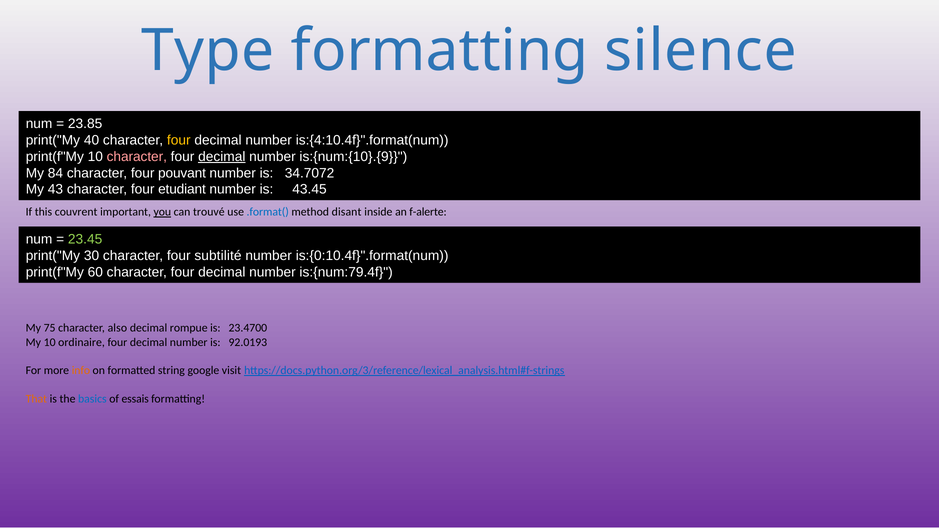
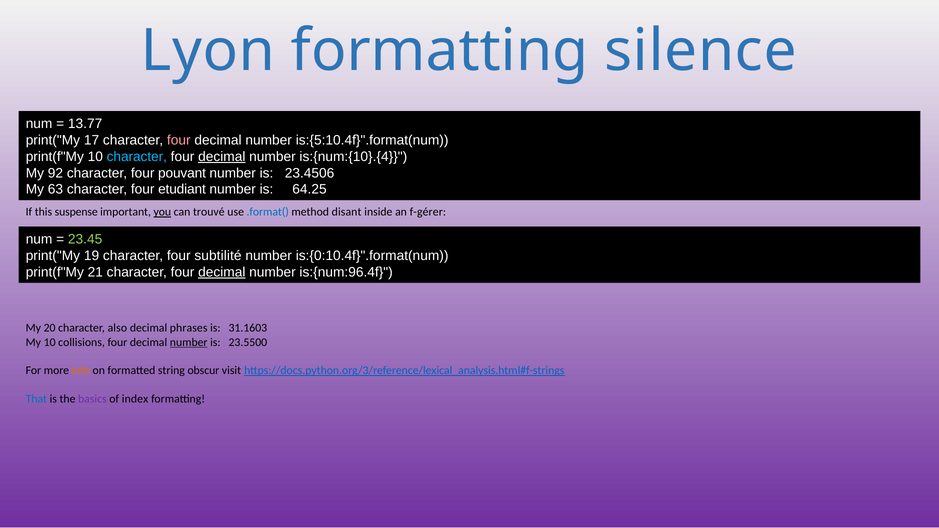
Type: Type -> Lyon
23.85: 23.85 -> 13.77
40: 40 -> 17
four at (179, 140) colour: yellow -> pink
is:{4:10.4f}".format(num: is:{4:10.4f}".format(num -> is:{5:10.4f}".format(num
character at (137, 157) colour: pink -> light blue
is:{num:{10}.{9: is:{num:{10}.{9 -> is:{num:{10}.{4
84: 84 -> 92
34.7072: 34.7072 -> 23.4506
43: 43 -> 63
43.45: 43.45 -> 64.25
couvrent: couvrent -> suspense
f-alerte: f-alerte -> f-gérer
30: 30 -> 19
60: 60 -> 21
decimal at (222, 272) underline: none -> present
is:{num:79.4f: is:{num:79.4f -> is:{num:96.4f
75: 75 -> 20
rompue: rompue -> phrases
23.4700: 23.4700 -> 31.1603
ordinaire: ordinaire -> collisions
number at (189, 342) underline: none -> present
92.0193: 92.0193 -> 23.5500
google: google -> obscur
That colour: orange -> blue
basics colour: blue -> purple
essais: essais -> index
